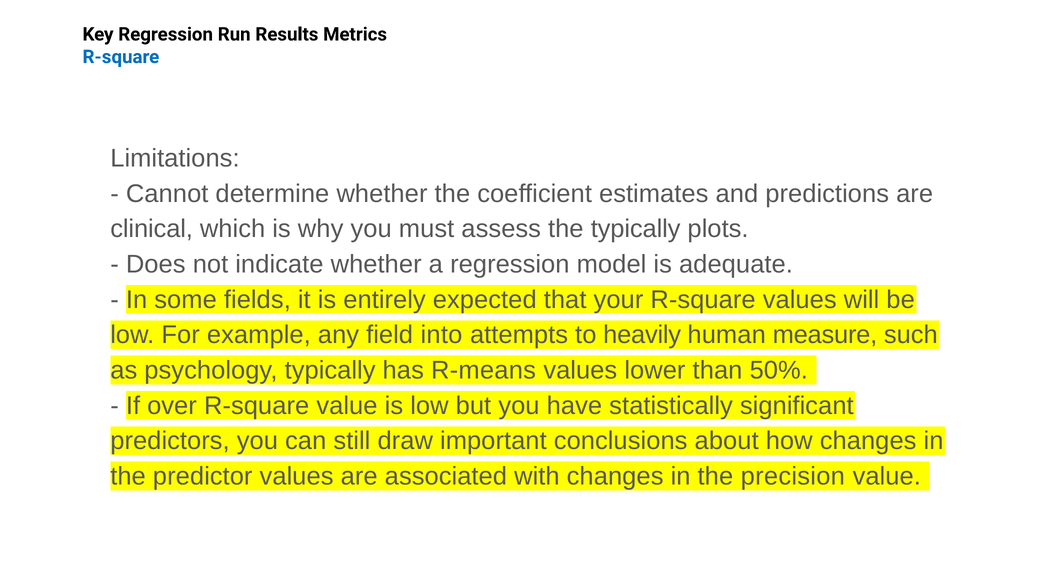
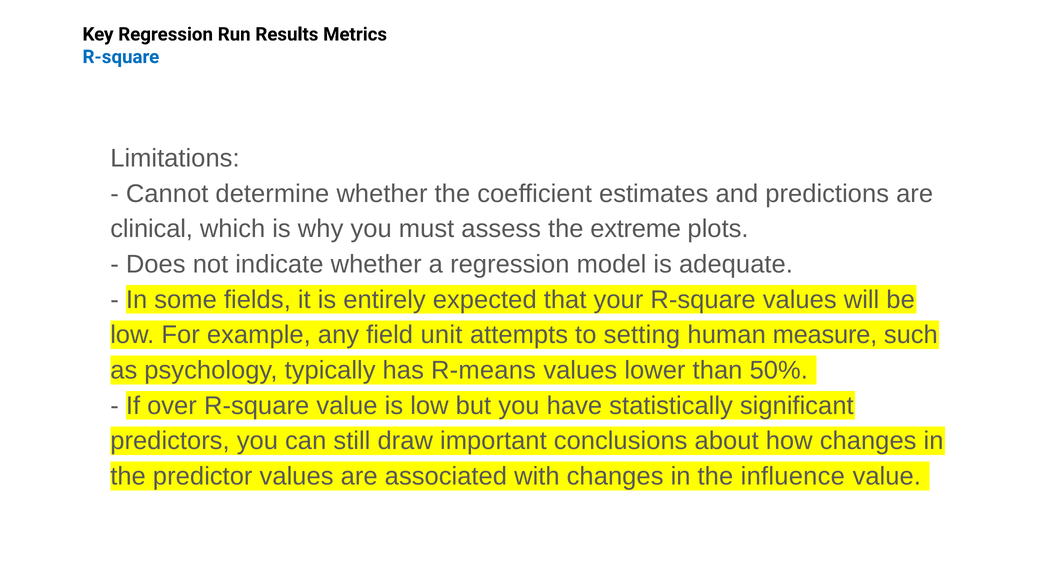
the typically: typically -> extreme
into: into -> unit
heavily: heavily -> setting
precision: precision -> influence
